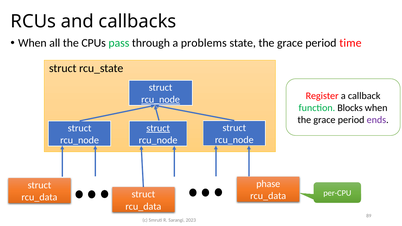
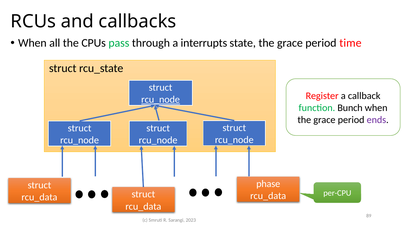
problems: problems -> interrupts
Blocks: Blocks -> Bunch
struct at (158, 128) underline: present -> none
